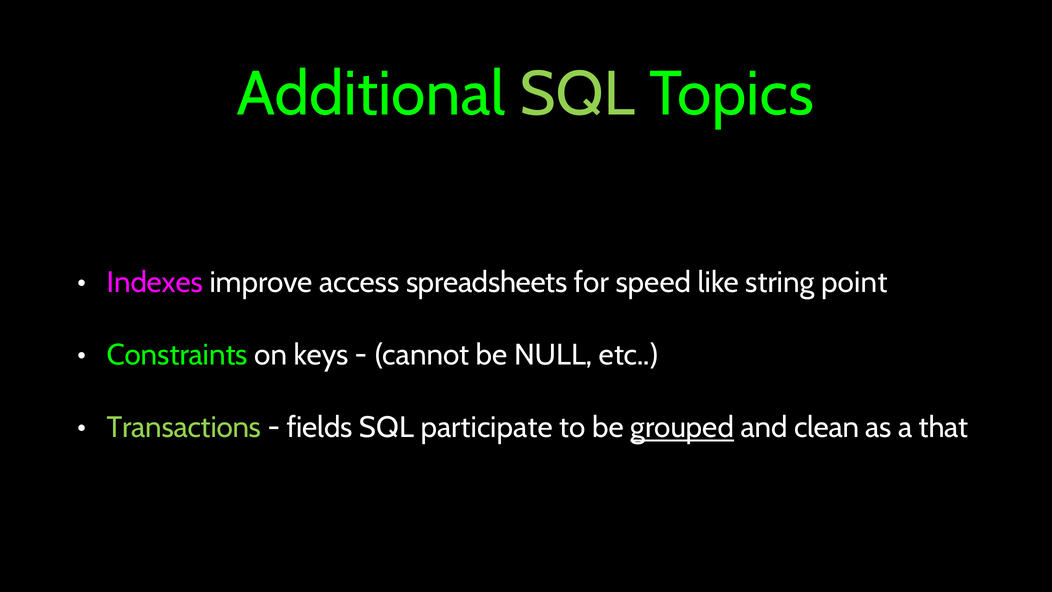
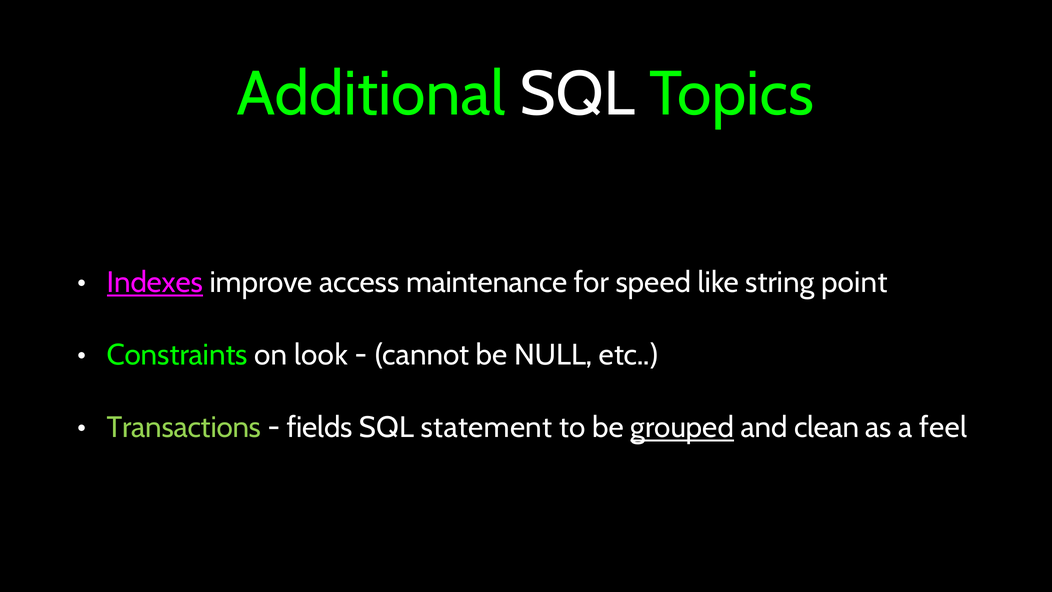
SQL at (577, 94) colour: light green -> white
Indexes underline: none -> present
spreadsheets: spreadsheets -> maintenance
keys: keys -> look
participate: participate -> statement
that: that -> feel
